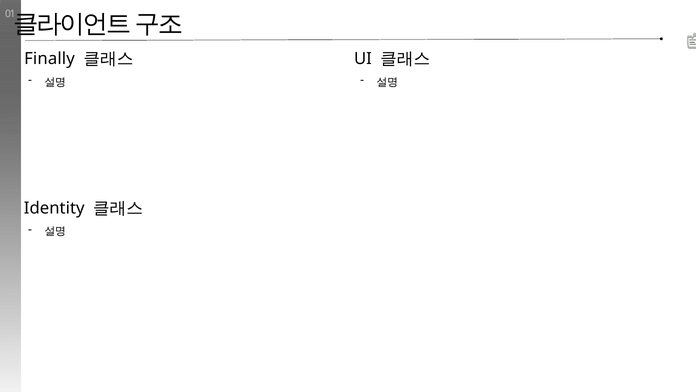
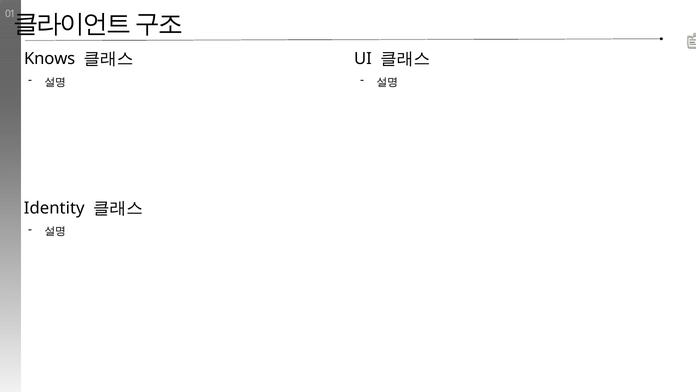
Finally: Finally -> Knows
